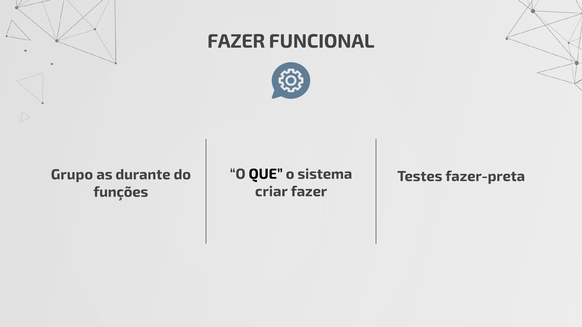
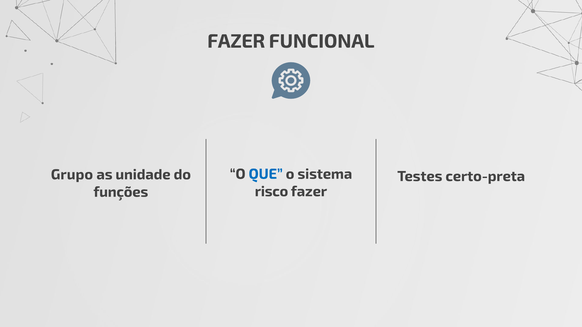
QUE colour: black -> blue
durante: durante -> unidade
fazer-preta: fazer-preta -> certo-preta
criar: criar -> risco
